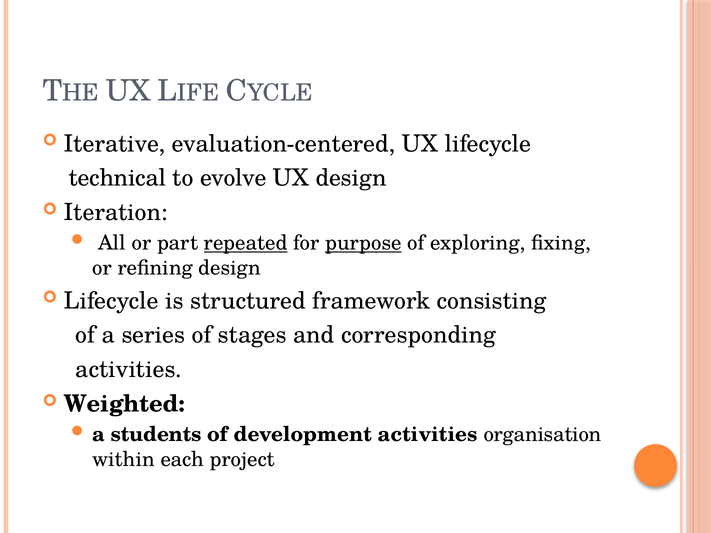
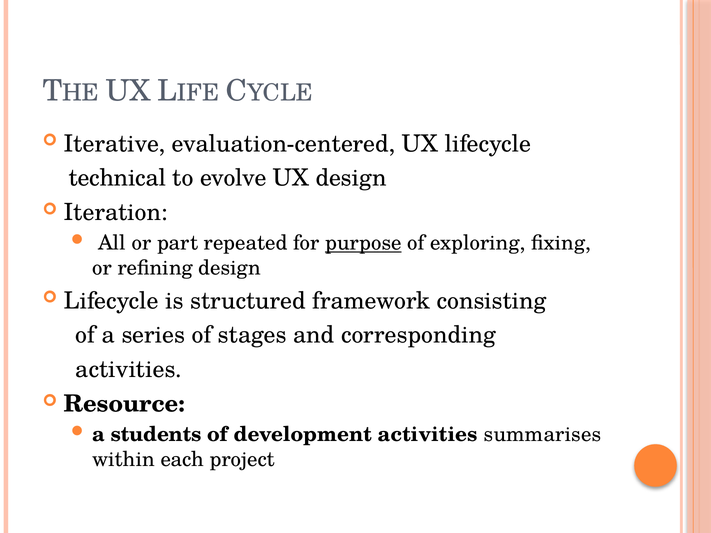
repeated underline: present -> none
Weighted: Weighted -> Resource
organisation: organisation -> summarises
